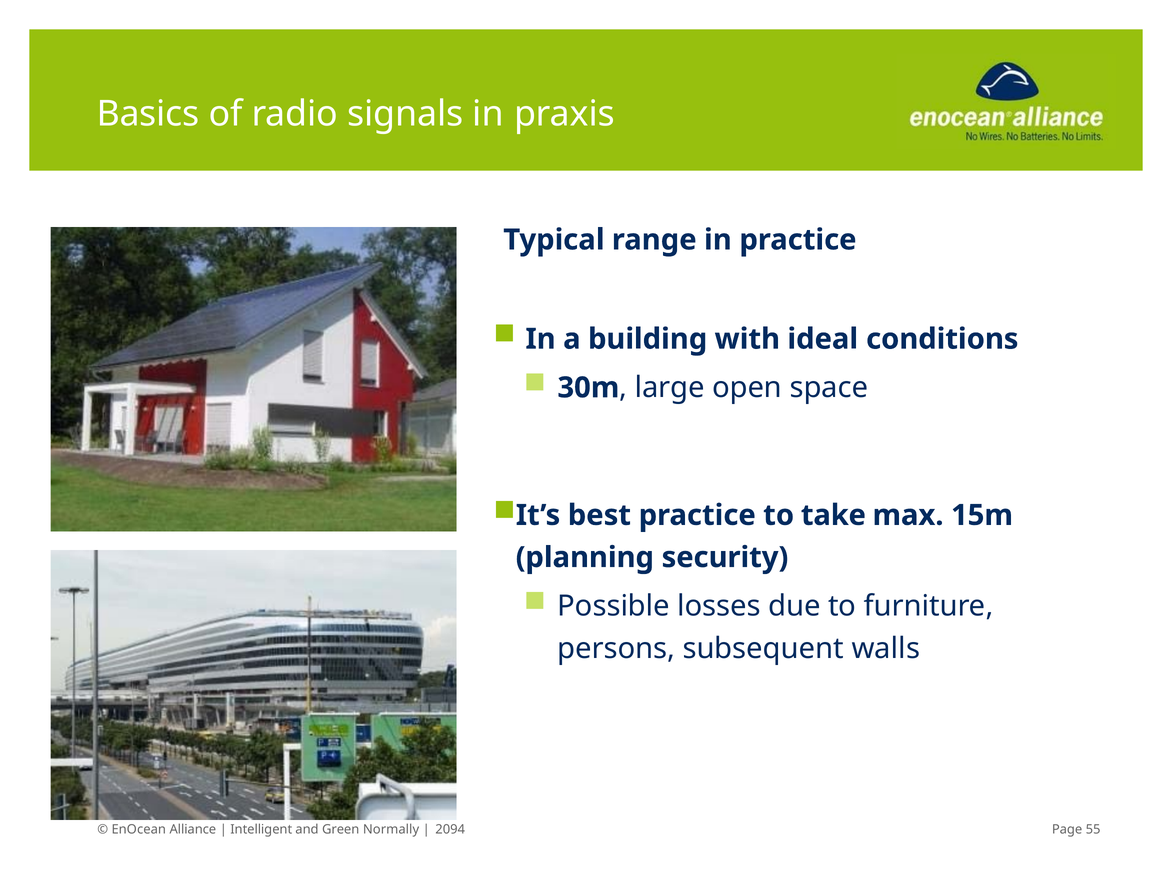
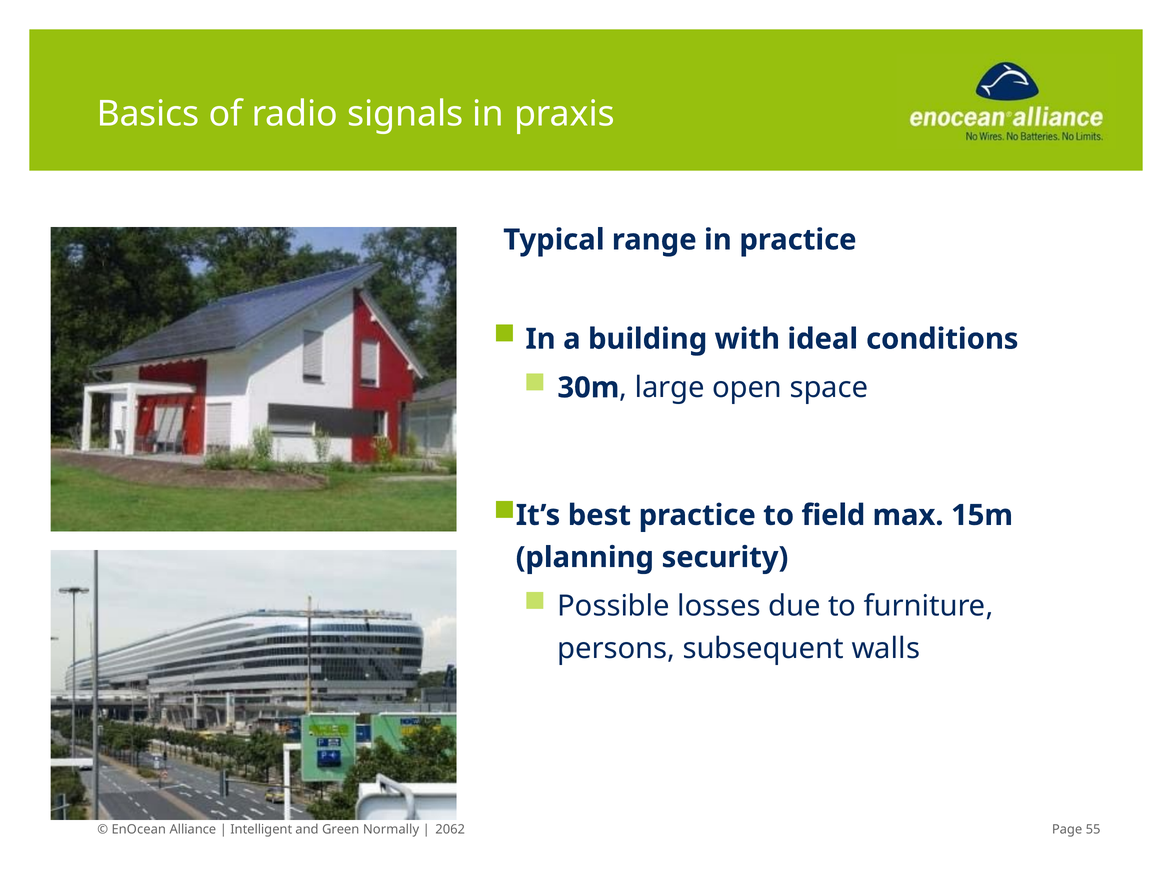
take: take -> field
2094: 2094 -> 2062
